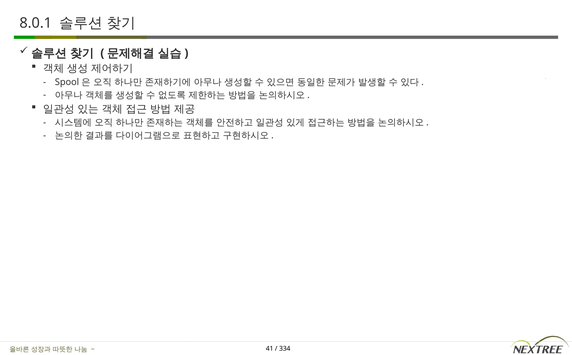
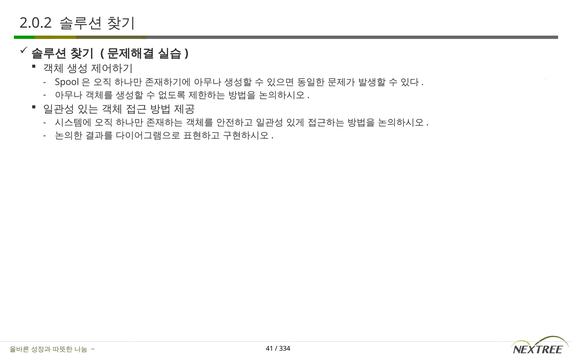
8.0.1: 8.0.1 -> 2.0.2
